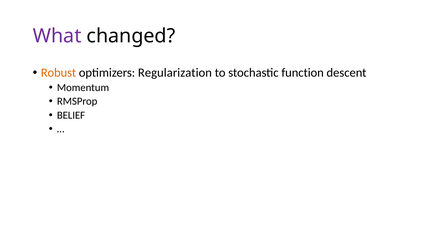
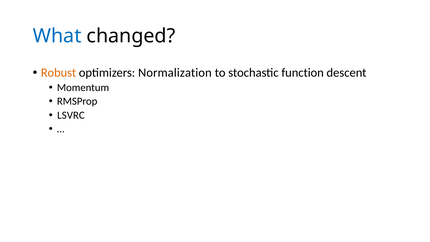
What colour: purple -> blue
Regularization: Regularization -> Normalization
BELIEF: BELIEF -> LSVRC
